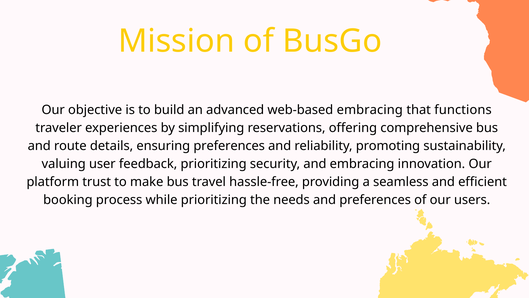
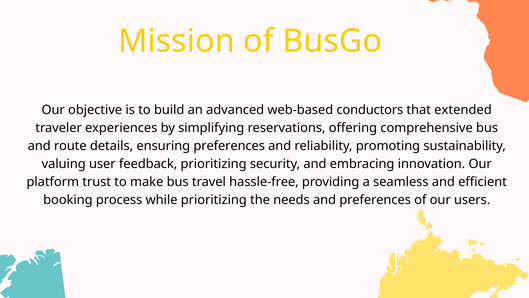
web-based embracing: embracing -> conductors
functions: functions -> extended
